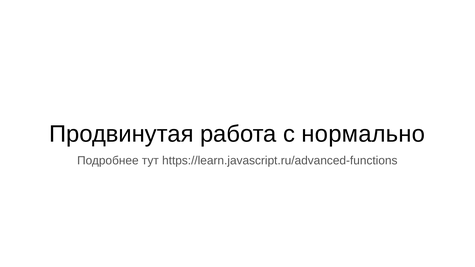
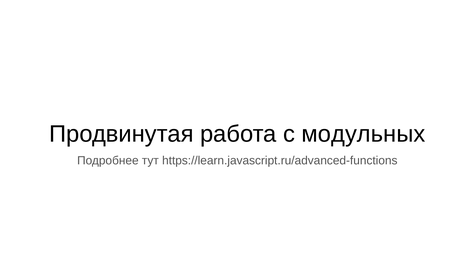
нормально: нормально -> модульных
